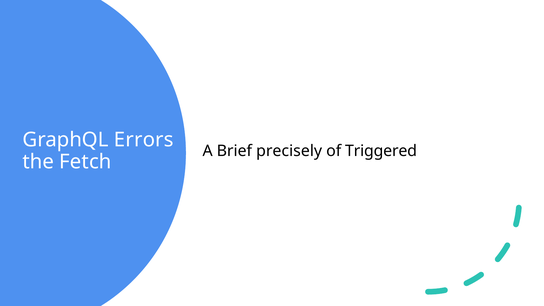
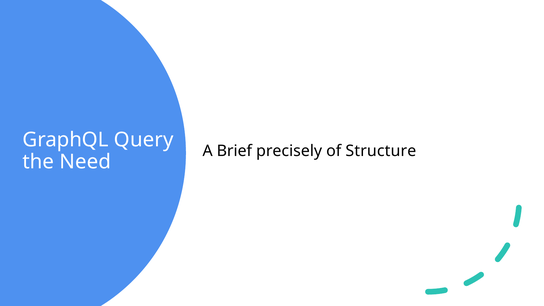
Errors: Errors -> Query
Triggered: Triggered -> Structure
Fetch: Fetch -> Need
